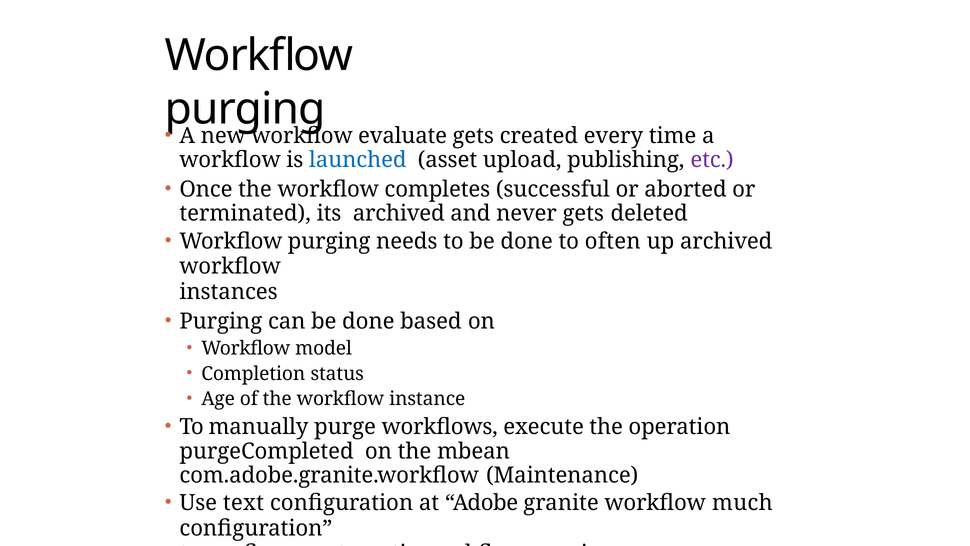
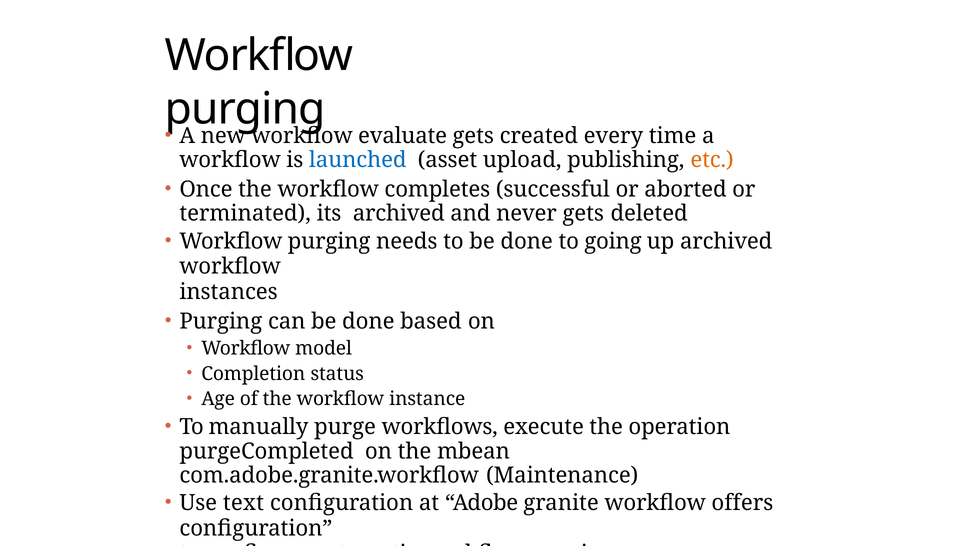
etc colour: purple -> orange
often: often -> going
much: much -> offers
